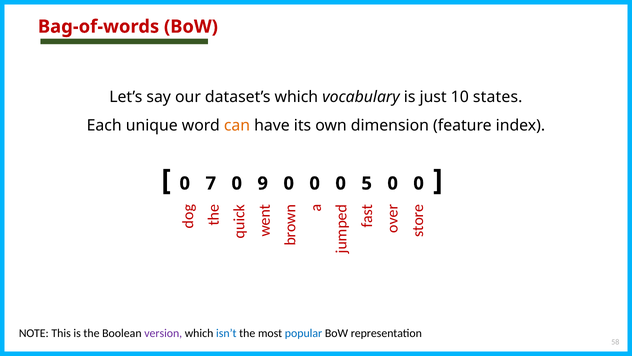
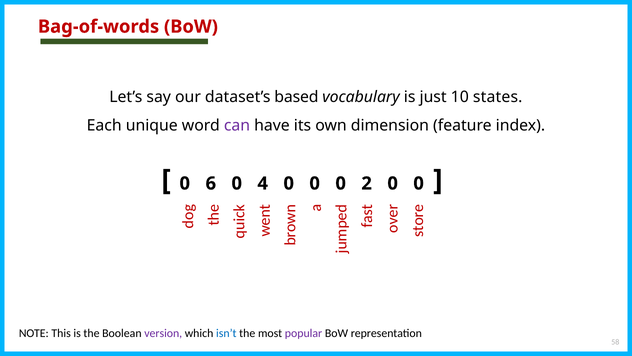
dataset’s which: which -> based
can colour: orange -> purple
7: 7 -> 6
9: 9 -> 4
5: 5 -> 2
popular colour: blue -> purple
